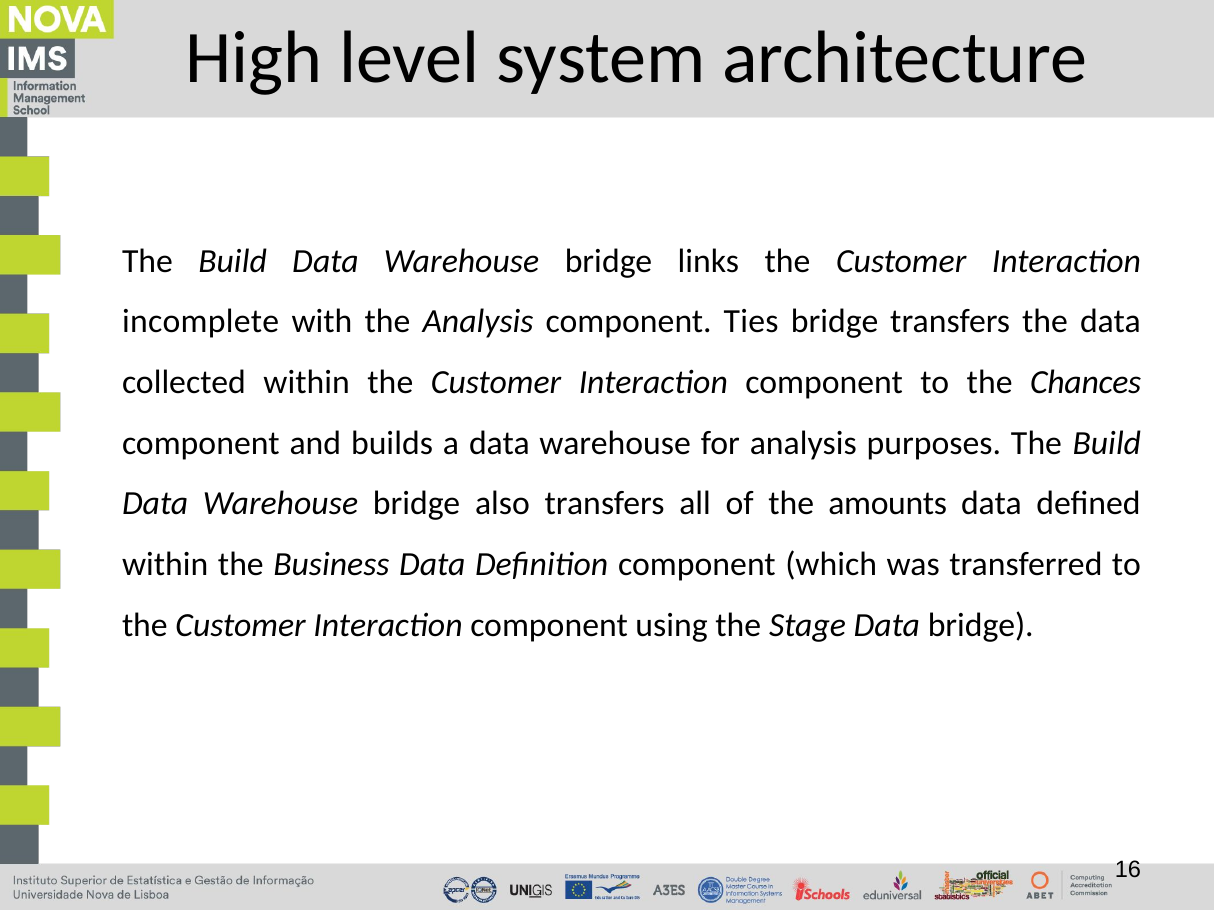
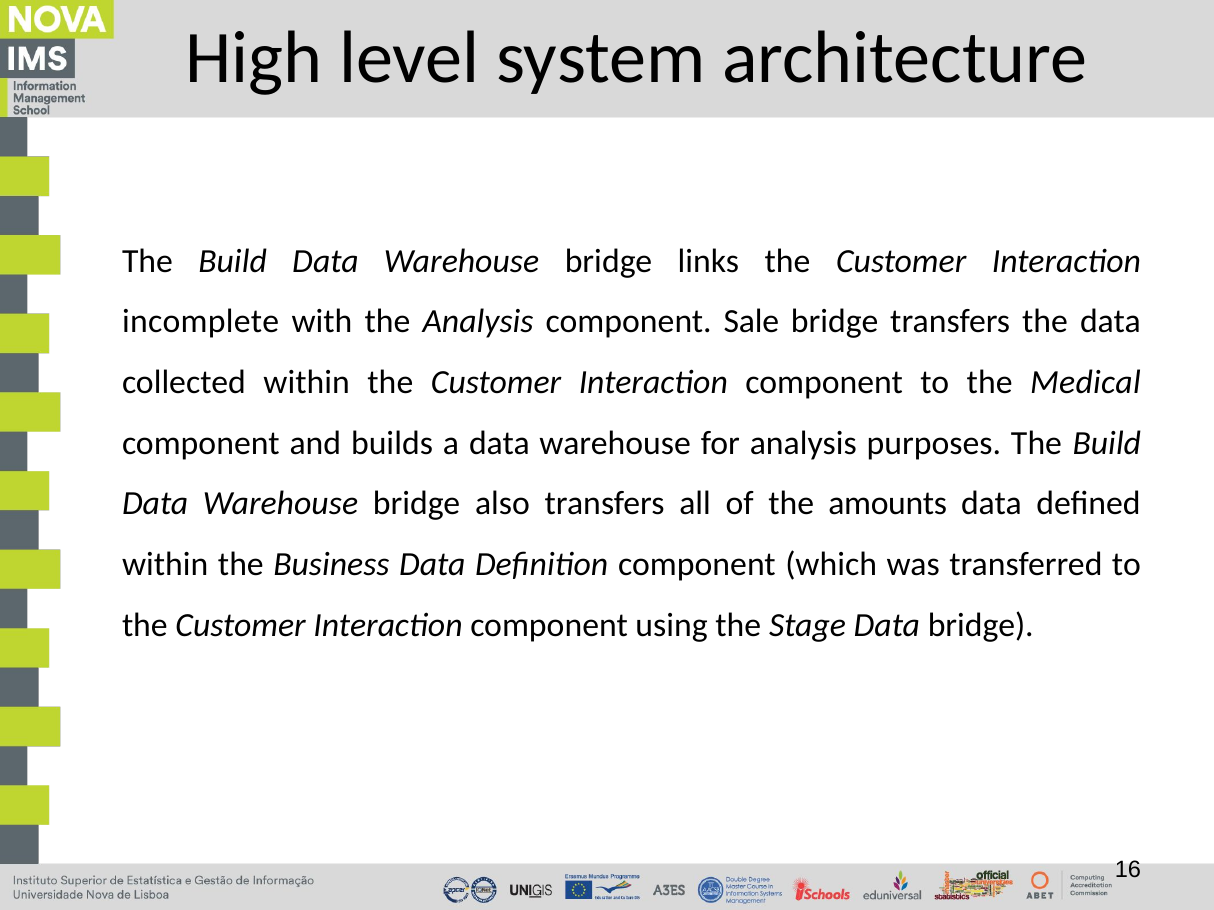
Ties: Ties -> Sale
Chances: Chances -> Medical
